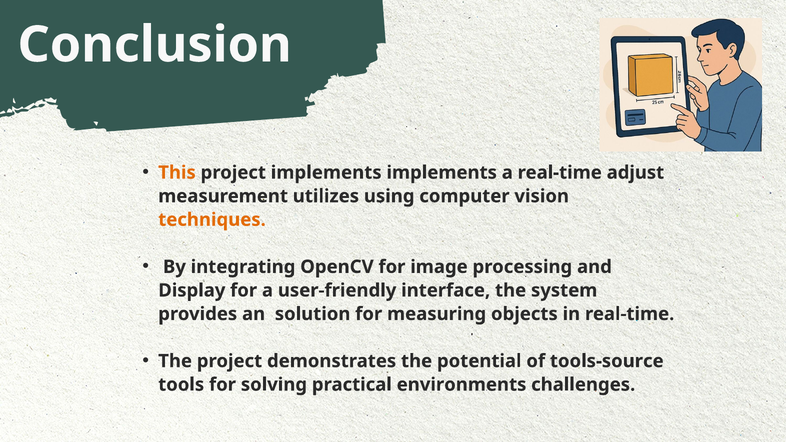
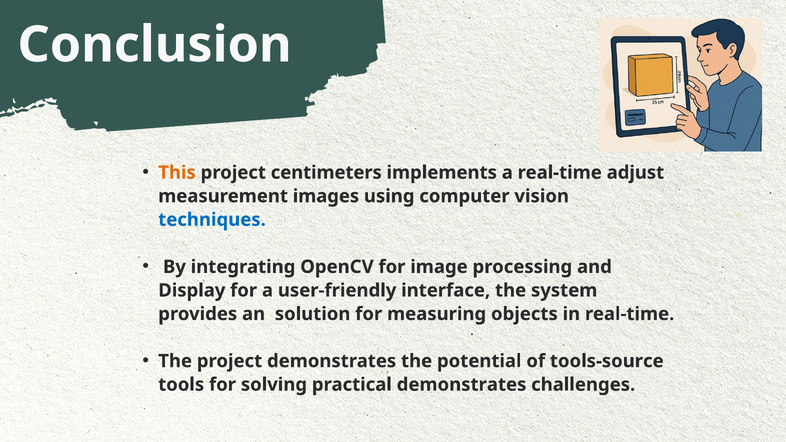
project implements: implements -> centimeters
utilizes: utilizes -> images
techniques colour: orange -> blue
practical environments: environments -> demonstrates
